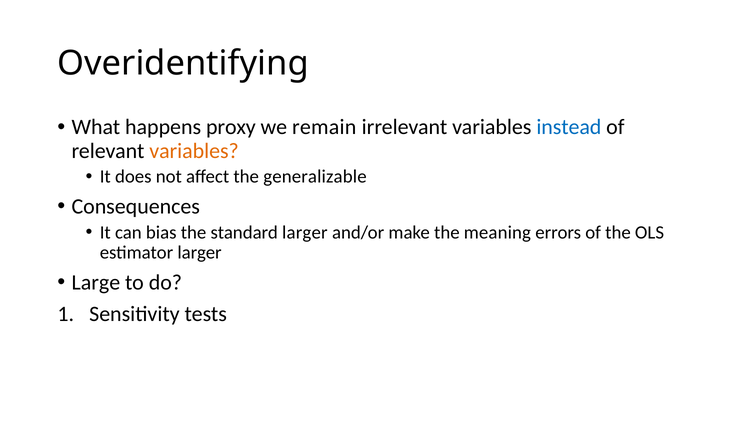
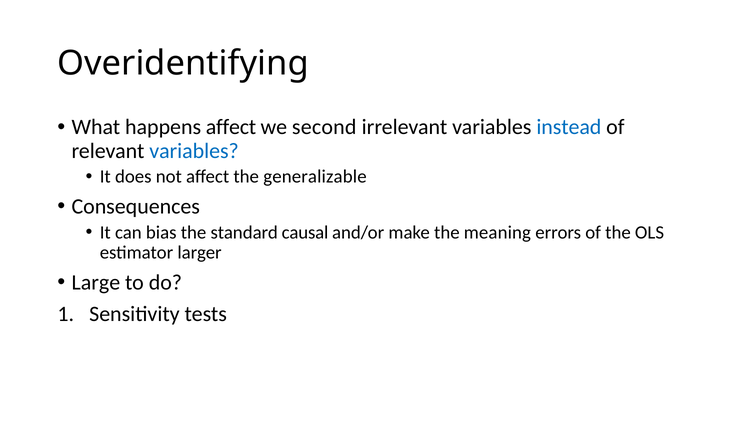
happens proxy: proxy -> affect
remain: remain -> second
variables at (194, 151) colour: orange -> blue
standard larger: larger -> causal
